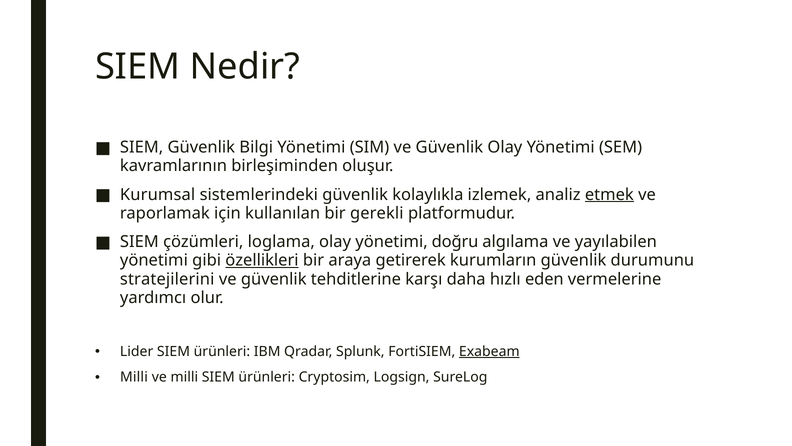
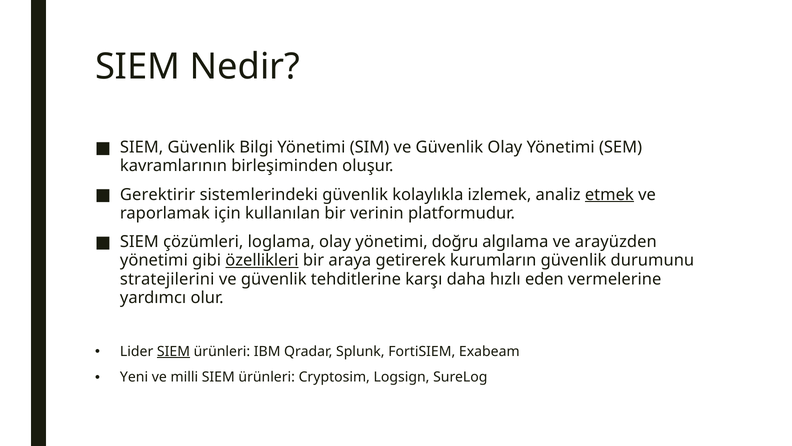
Kurumsal: Kurumsal -> Gerektirir
gerekli: gerekli -> verinin
yayılabilen: yayılabilen -> arayüzden
SIEM at (173, 351) underline: none -> present
Exabeam underline: present -> none
Milli at (134, 377): Milli -> Yeni
